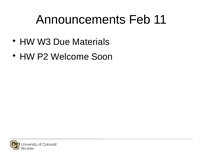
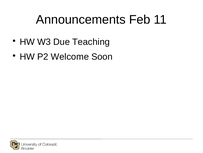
Materials: Materials -> Teaching
